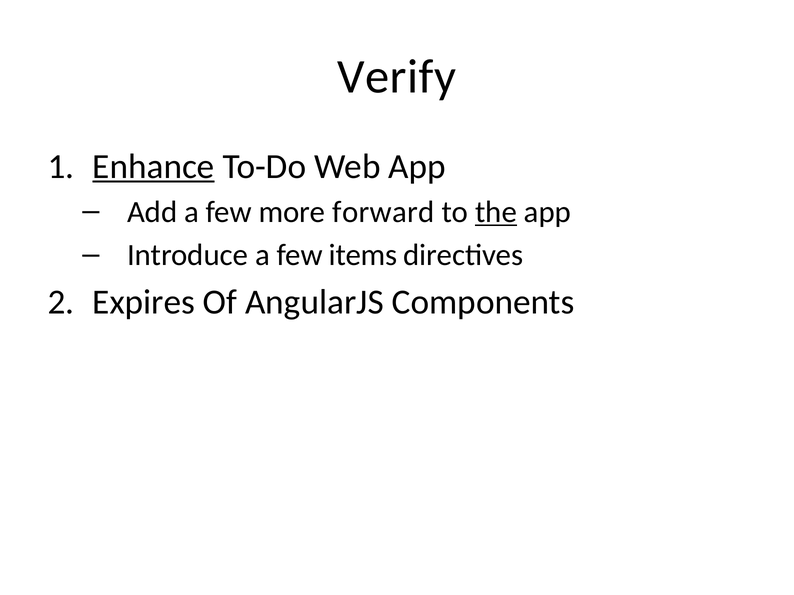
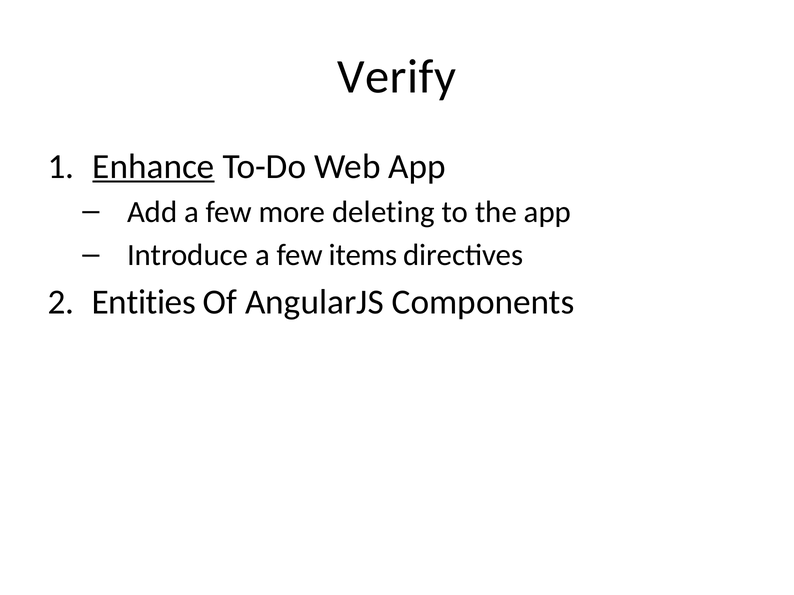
forward: forward -> deleting
the underline: present -> none
Expires: Expires -> Entities
